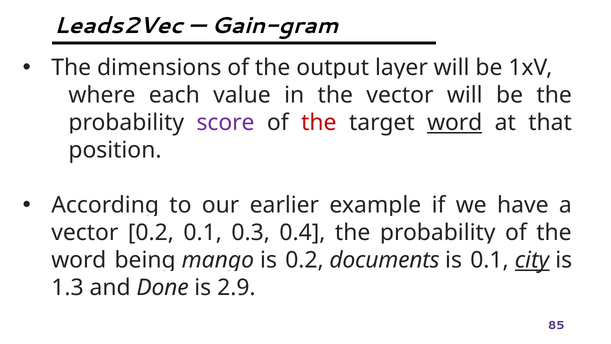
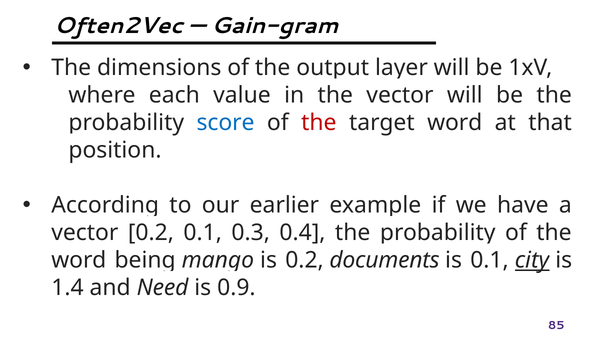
Leads2Vec: Leads2Vec -> Often2Vec
score colour: purple -> blue
word at (455, 123) underline: present -> none
1.3: 1.3 -> 1.4
Done: Done -> Need
2.9: 2.9 -> 0.9
